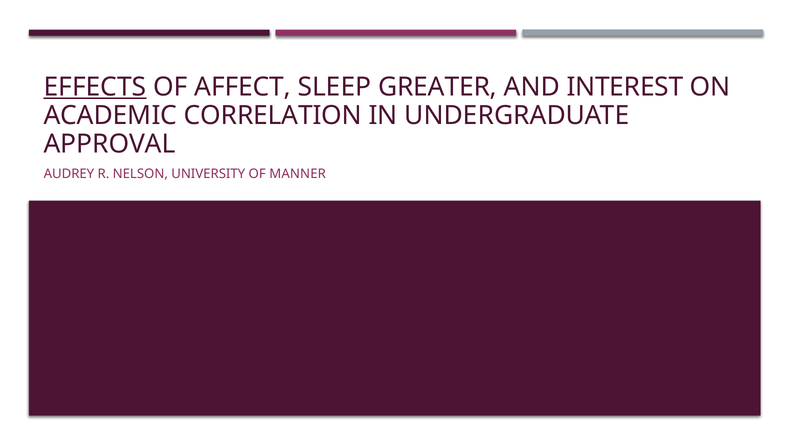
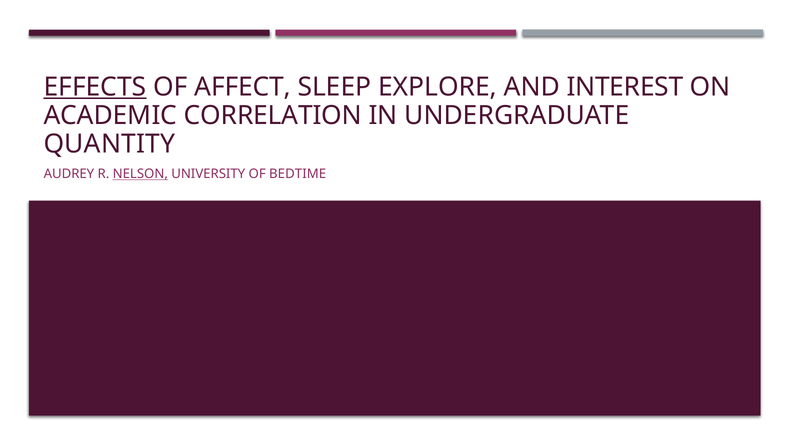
GREATER: GREATER -> EXPLORE
APPROVAL: APPROVAL -> QUANTITY
NELSON underline: none -> present
MANNER: MANNER -> BEDTIME
